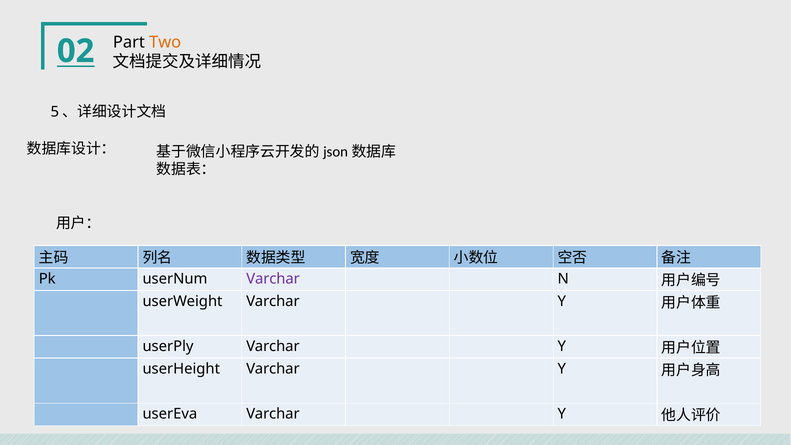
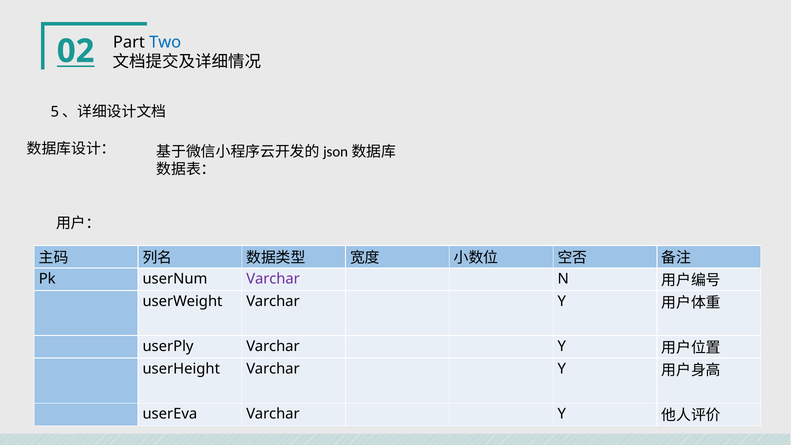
Two colour: orange -> blue
